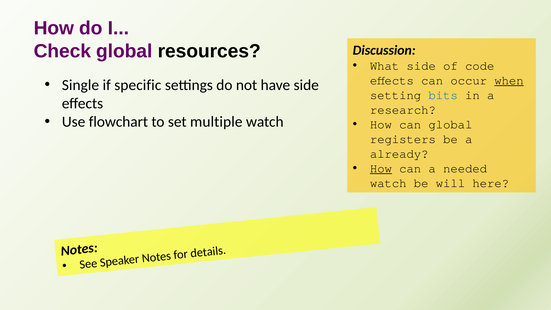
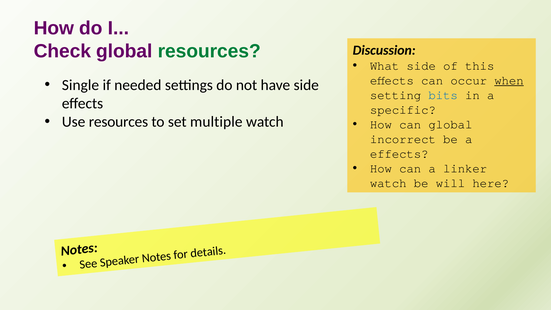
resources at (209, 51) colour: black -> green
code: code -> this
specific: specific -> needed
research: research -> specific
Use flowchart: flowchart -> resources
registers: registers -> incorrect
already at (399, 154): already -> effects
How at (381, 169) underline: present -> none
needed: needed -> linker
